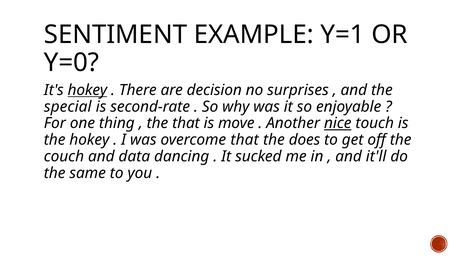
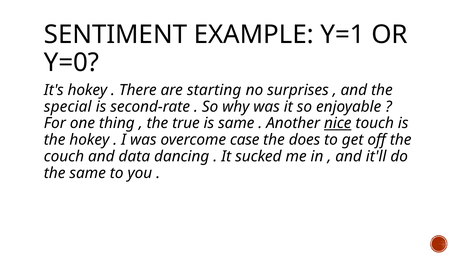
hokey at (87, 90) underline: present -> none
decision: decision -> starting
the that: that -> true
is move: move -> same
overcome that: that -> case
